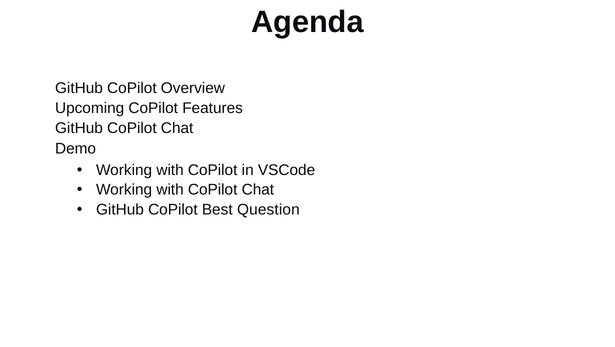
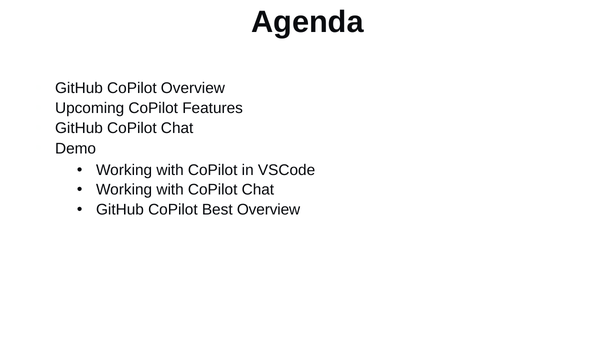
Best Question: Question -> Overview
